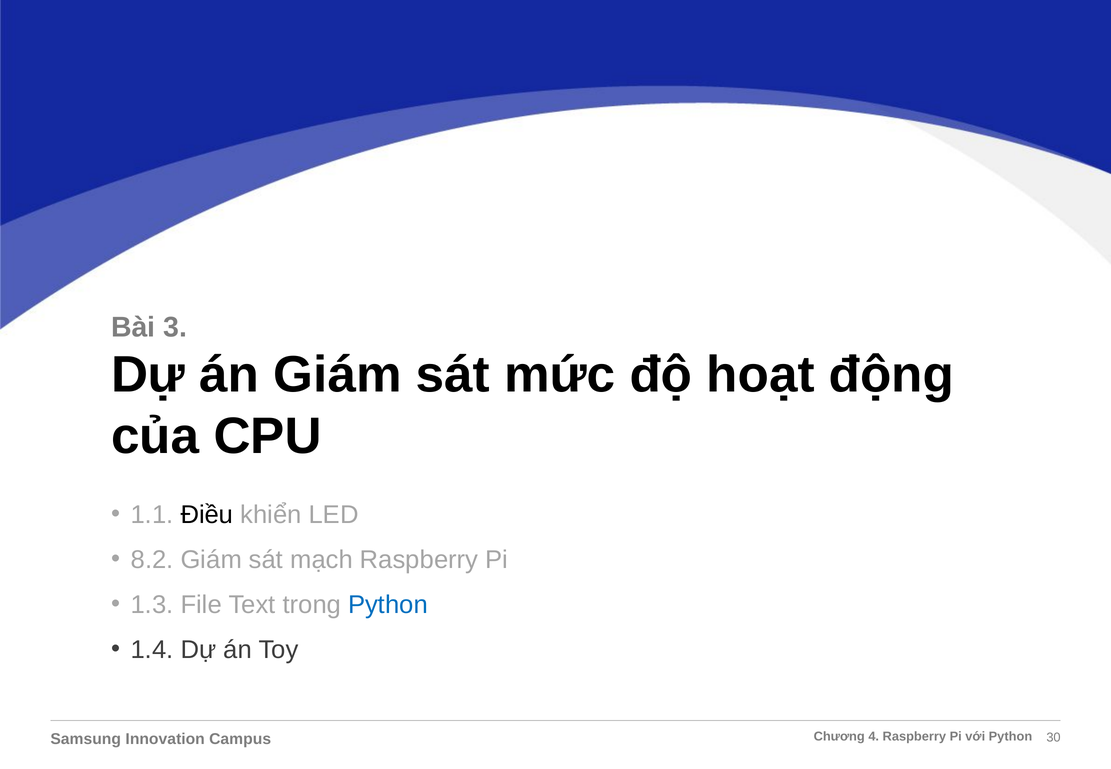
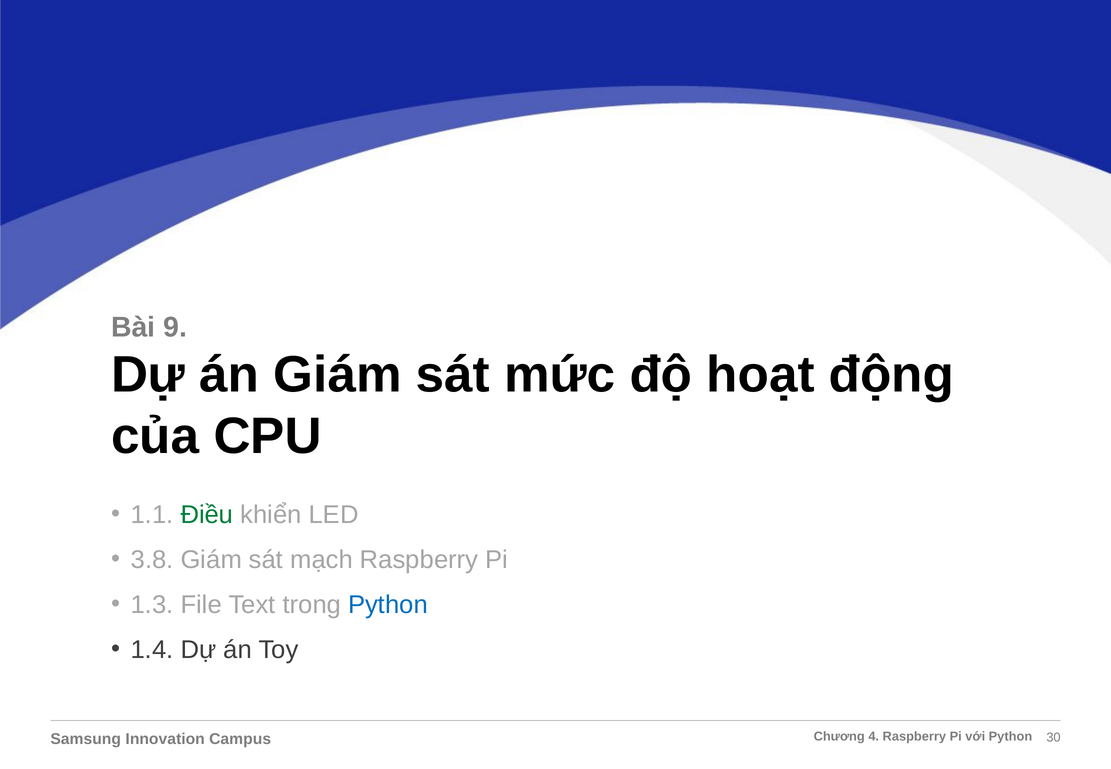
3: 3 -> 9
Điều colour: black -> green
8.2: 8.2 -> 3.8
